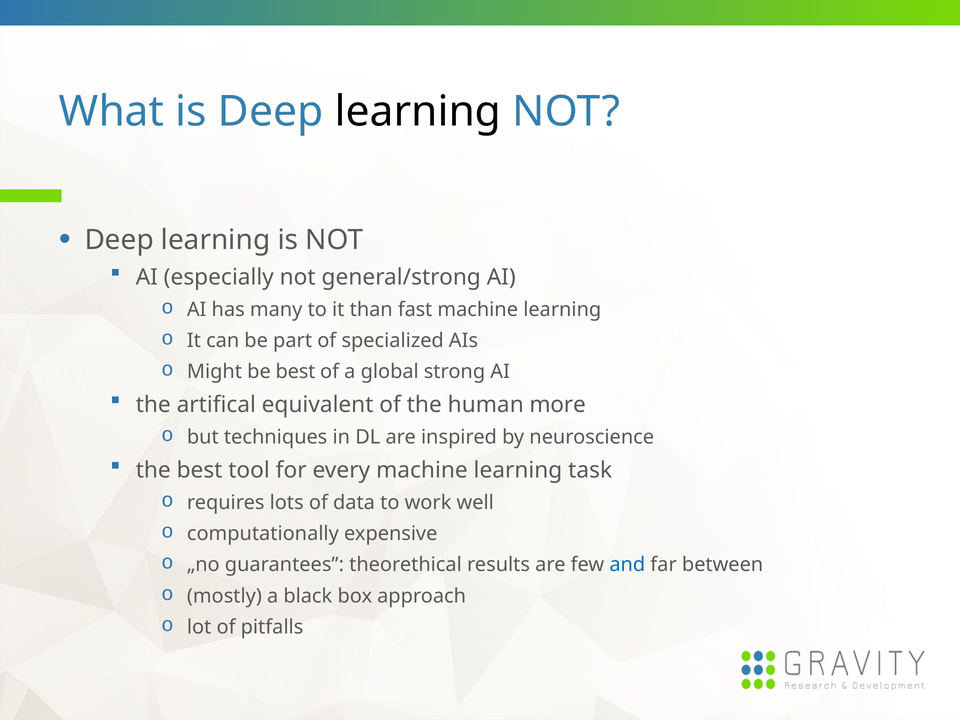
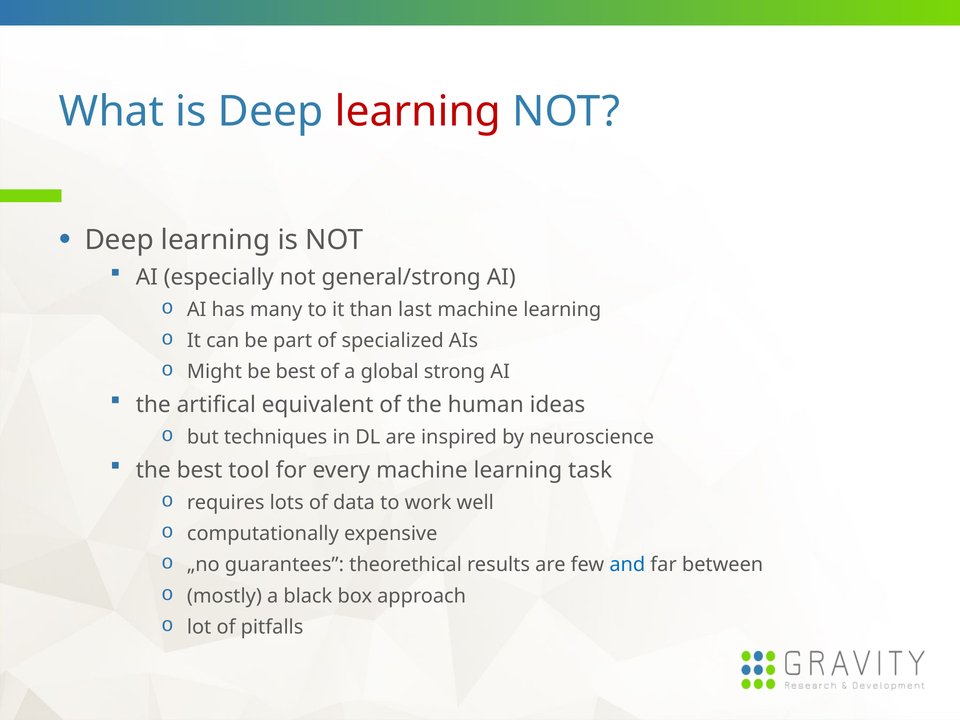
learning at (418, 112) colour: black -> red
fast: fast -> last
more: more -> ideas
